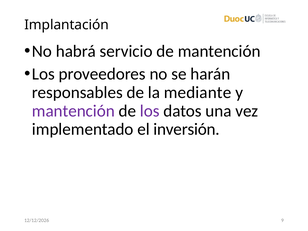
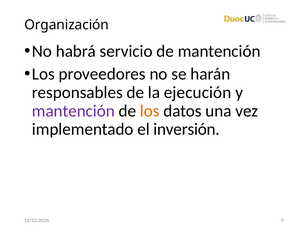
Implantación: Implantación -> Organización
mediante: mediante -> ejecución
los at (150, 111) colour: purple -> orange
